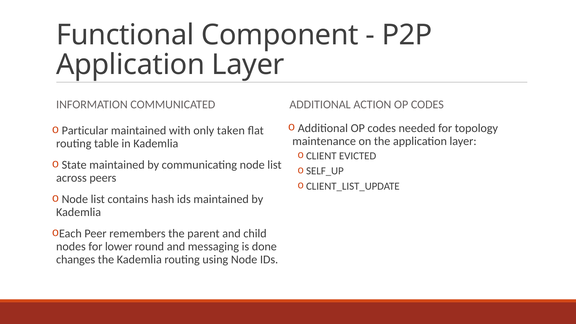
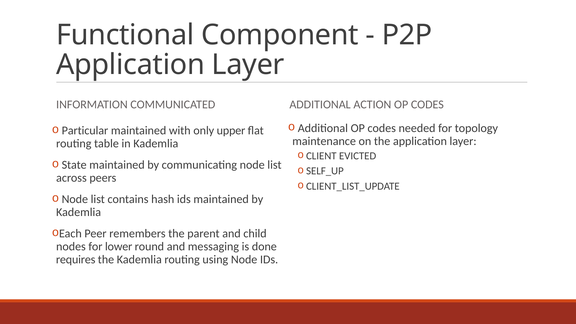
taken: taken -> upper
changes: changes -> requires
